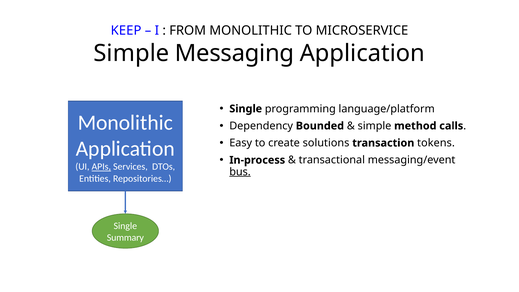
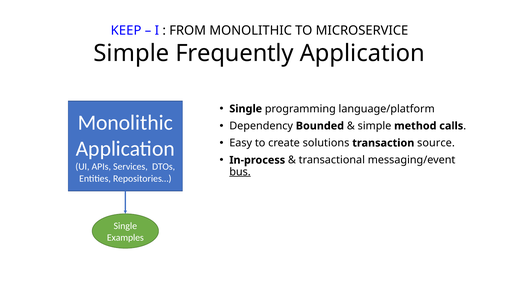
Messaging: Messaging -> Frequently
tokens: tokens -> source
APIs underline: present -> none
Summary: Summary -> Examples
